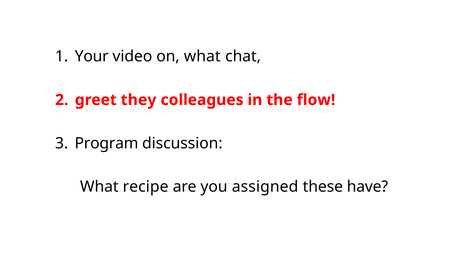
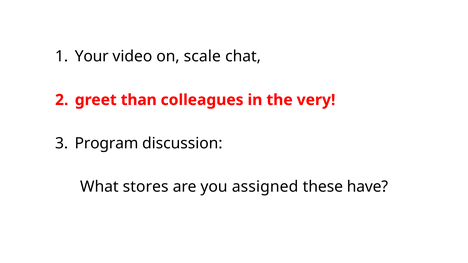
on what: what -> scale
they: they -> than
flow: flow -> very
recipe: recipe -> stores
